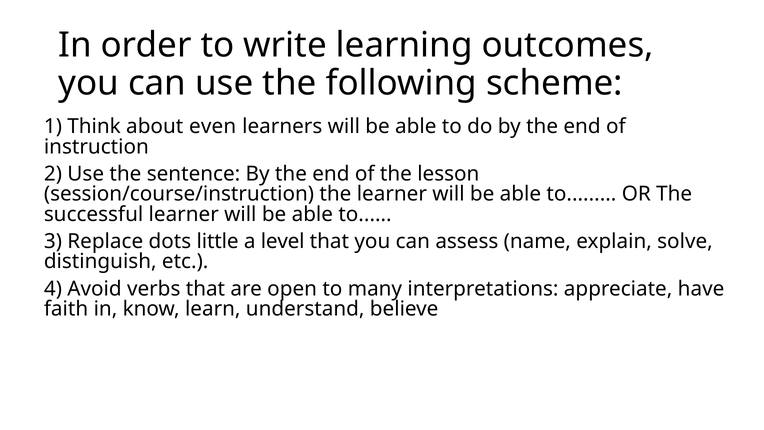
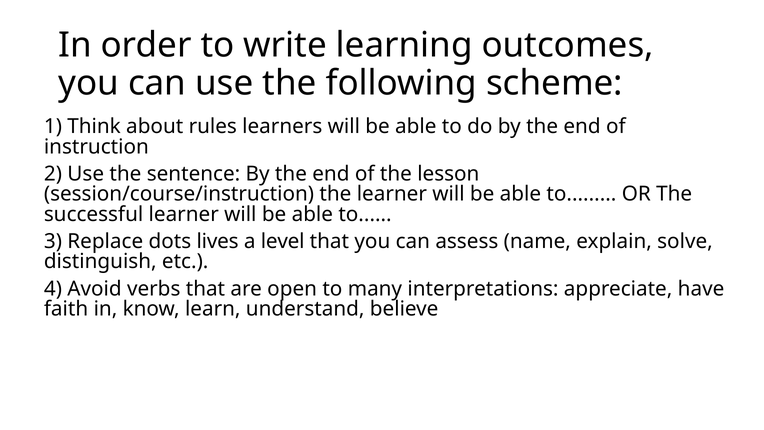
about even: even -> rules
little: little -> lives
